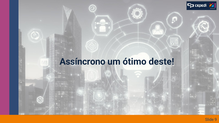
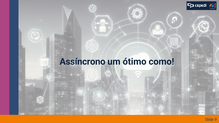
deste: deste -> como
